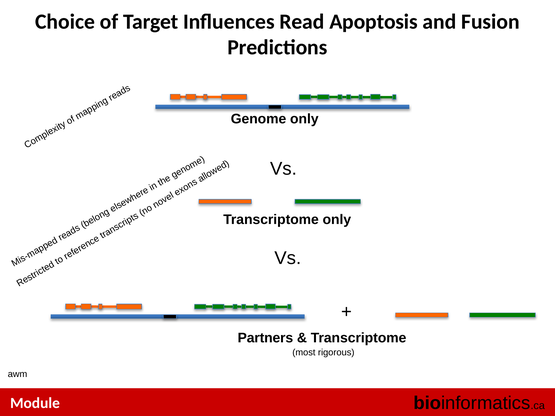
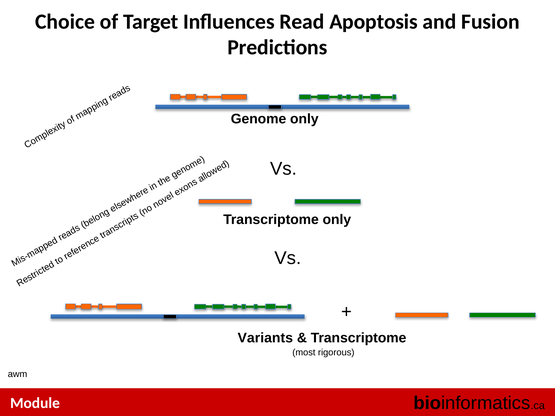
Partners: Partners -> Variants
